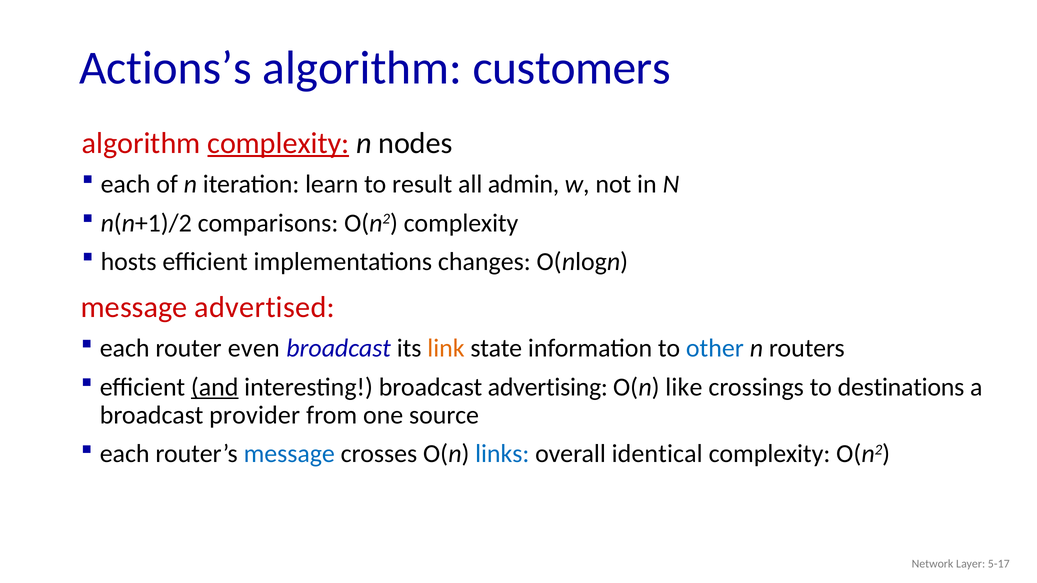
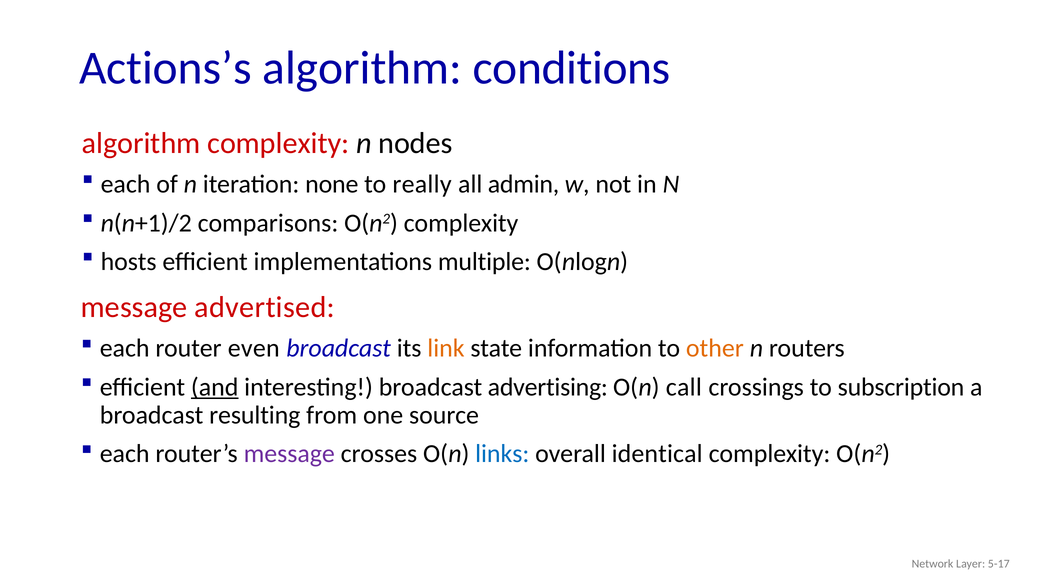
customers: customers -> conditions
complexity at (278, 143) underline: present -> none
learn: learn -> none
result: result -> really
changes: changes -> multiple
other colour: blue -> orange
like: like -> call
destinations: destinations -> subscription
provider: provider -> resulting
message at (289, 454) colour: blue -> purple
